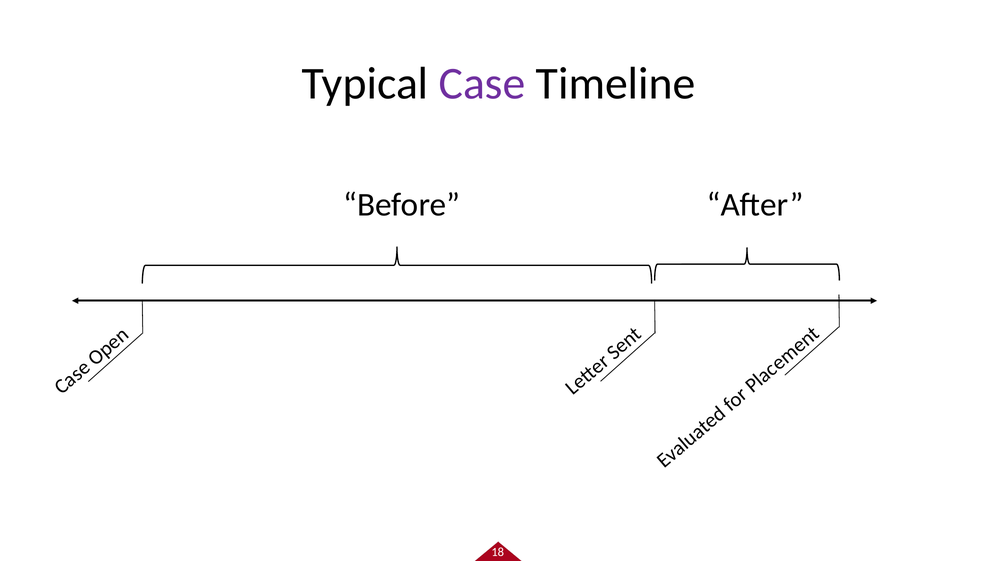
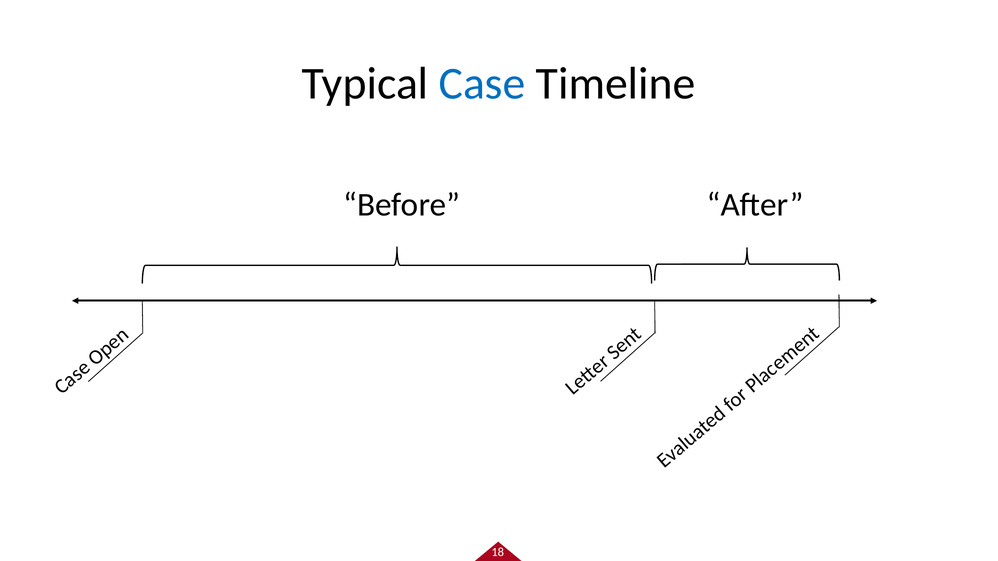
Case colour: purple -> blue
